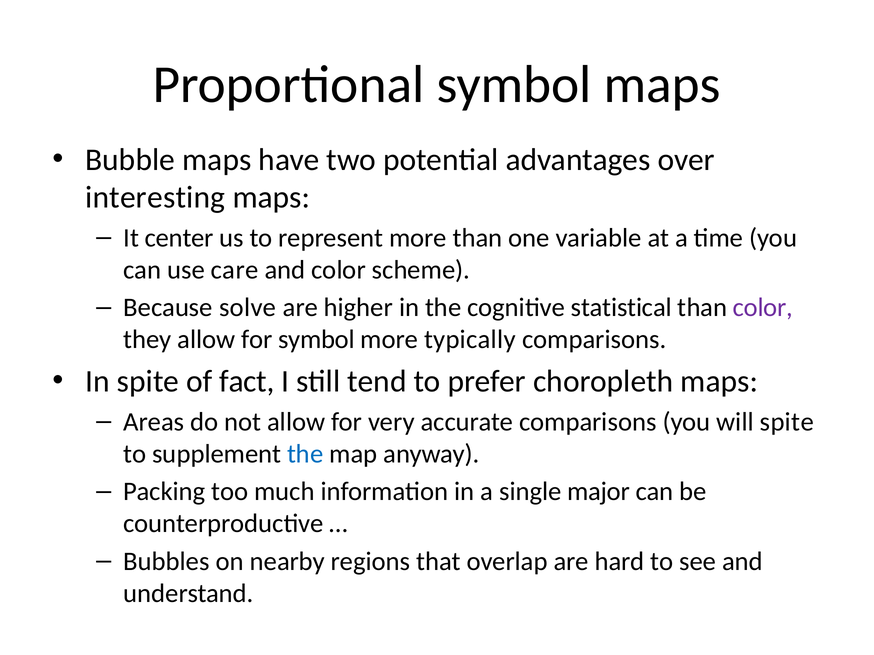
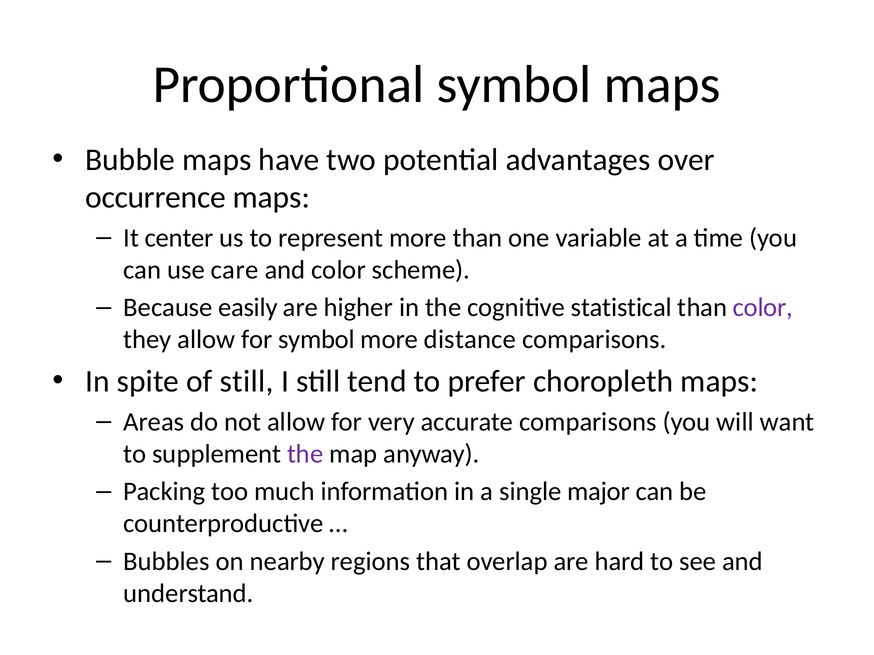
interesting: interesting -> occurrence
solve: solve -> easily
typically: typically -> distance
of fact: fact -> still
will spite: spite -> want
the at (305, 454) colour: blue -> purple
